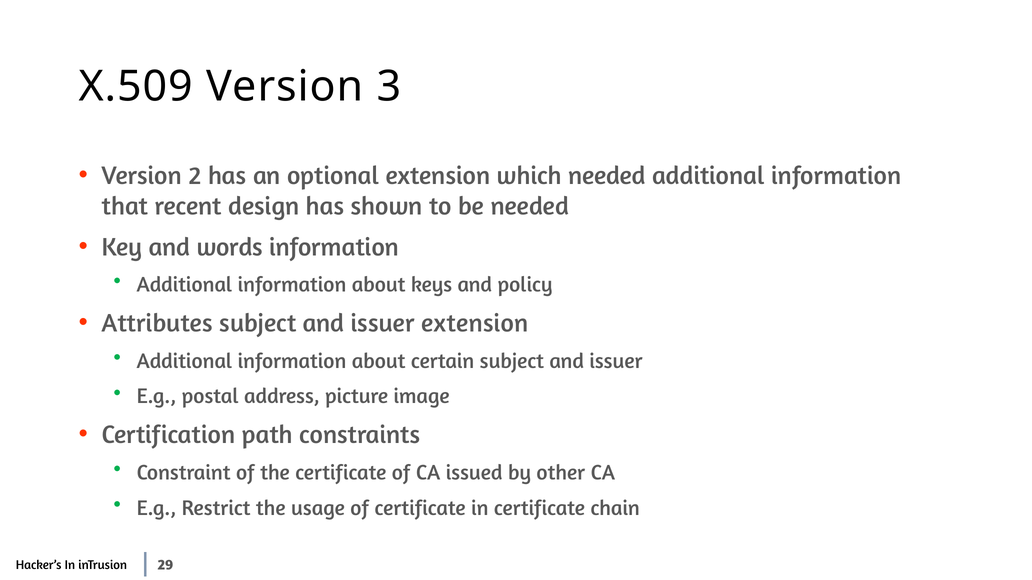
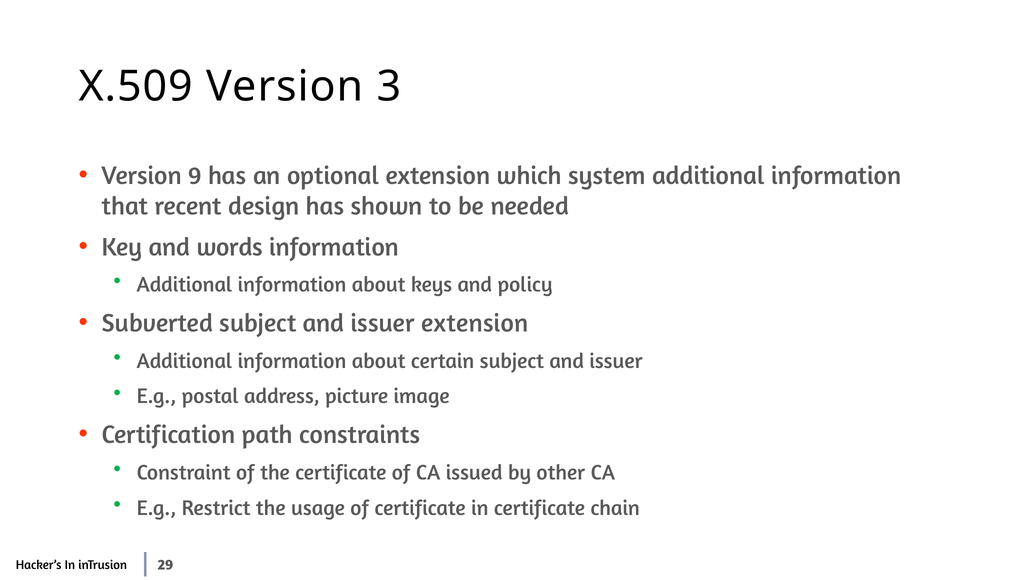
2: 2 -> 9
which needed: needed -> system
Attributes: Attributes -> Subverted
